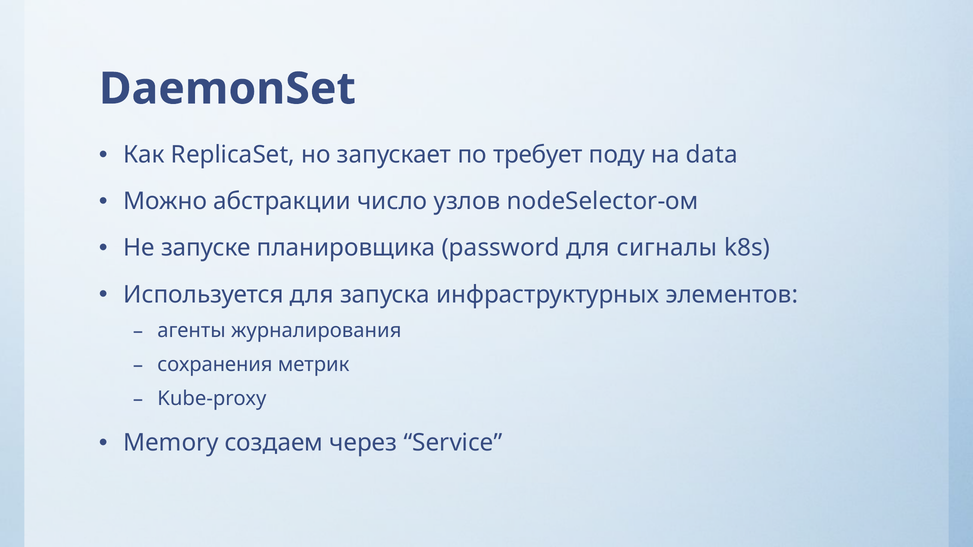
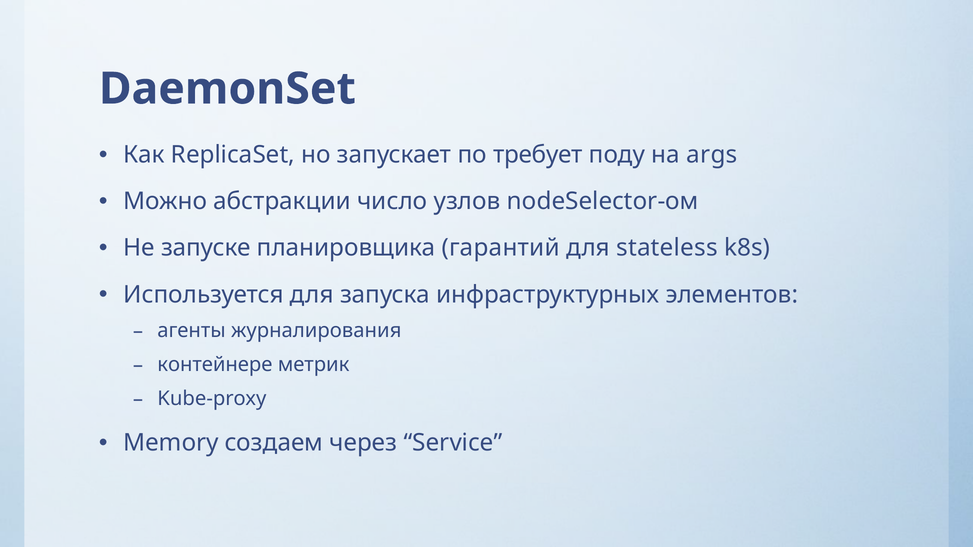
data: data -> args
password: password -> гарантий
сигналы: сигналы -> stateless
сохранения: сохранения -> контейнере
